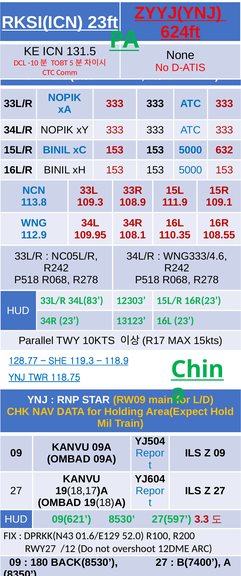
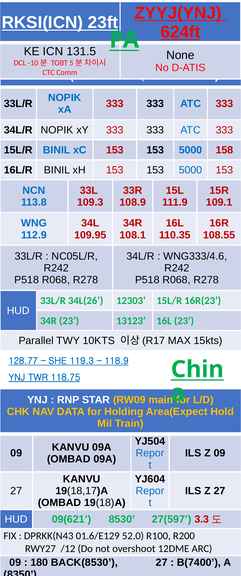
632: 632 -> 158
34L(83: 34L(83 -> 34L(26
